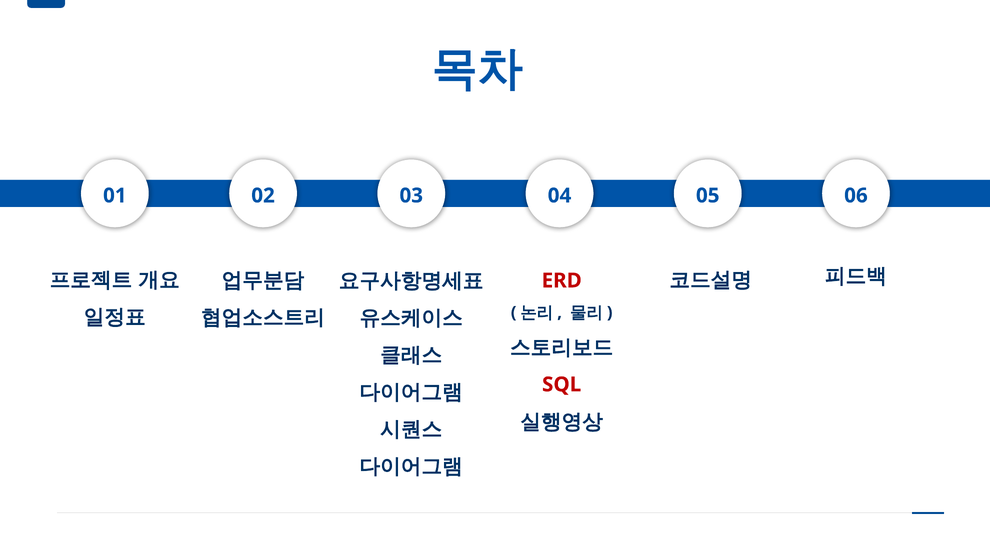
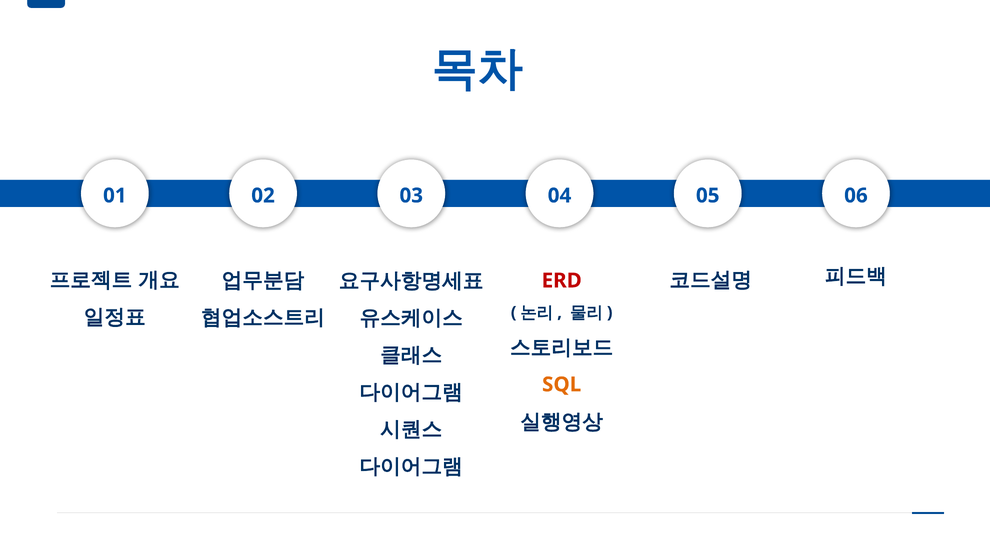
SQL colour: red -> orange
